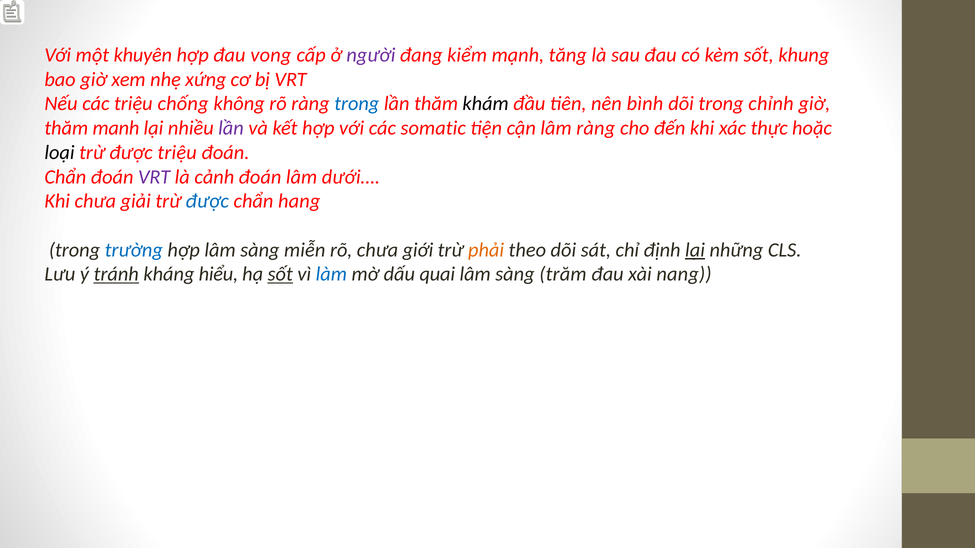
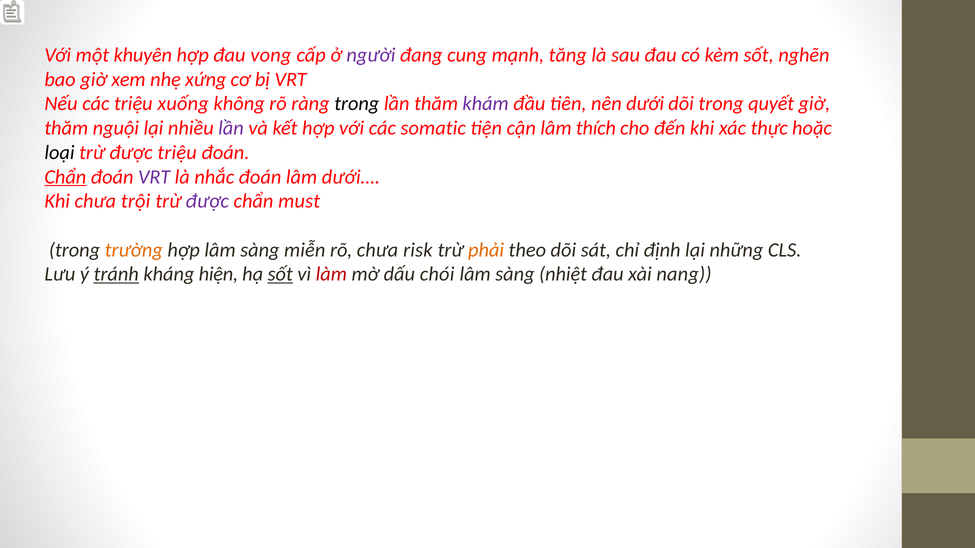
kiểm: kiểm -> cung
khung: khung -> nghẽn
chống: chống -> xuống
trong at (357, 104) colour: blue -> black
khám colour: black -> purple
bình: bình -> dưới
chỉnh: chỉnh -> quyết
manh: manh -> nguội
lâm ràng: ràng -> thích
Chẩn at (65, 177) underline: none -> present
cảnh: cảnh -> nhắc
giải: giải -> trội
được at (207, 201) colour: blue -> purple
hang: hang -> must
trường colour: blue -> orange
giới: giới -> risk
lại at (695, 250) underline: present -> none
hiểu: hiểu -> hiện
làm colour: blue -> red
quai: quai -> chói
trăm: trăm -> nhiệt
